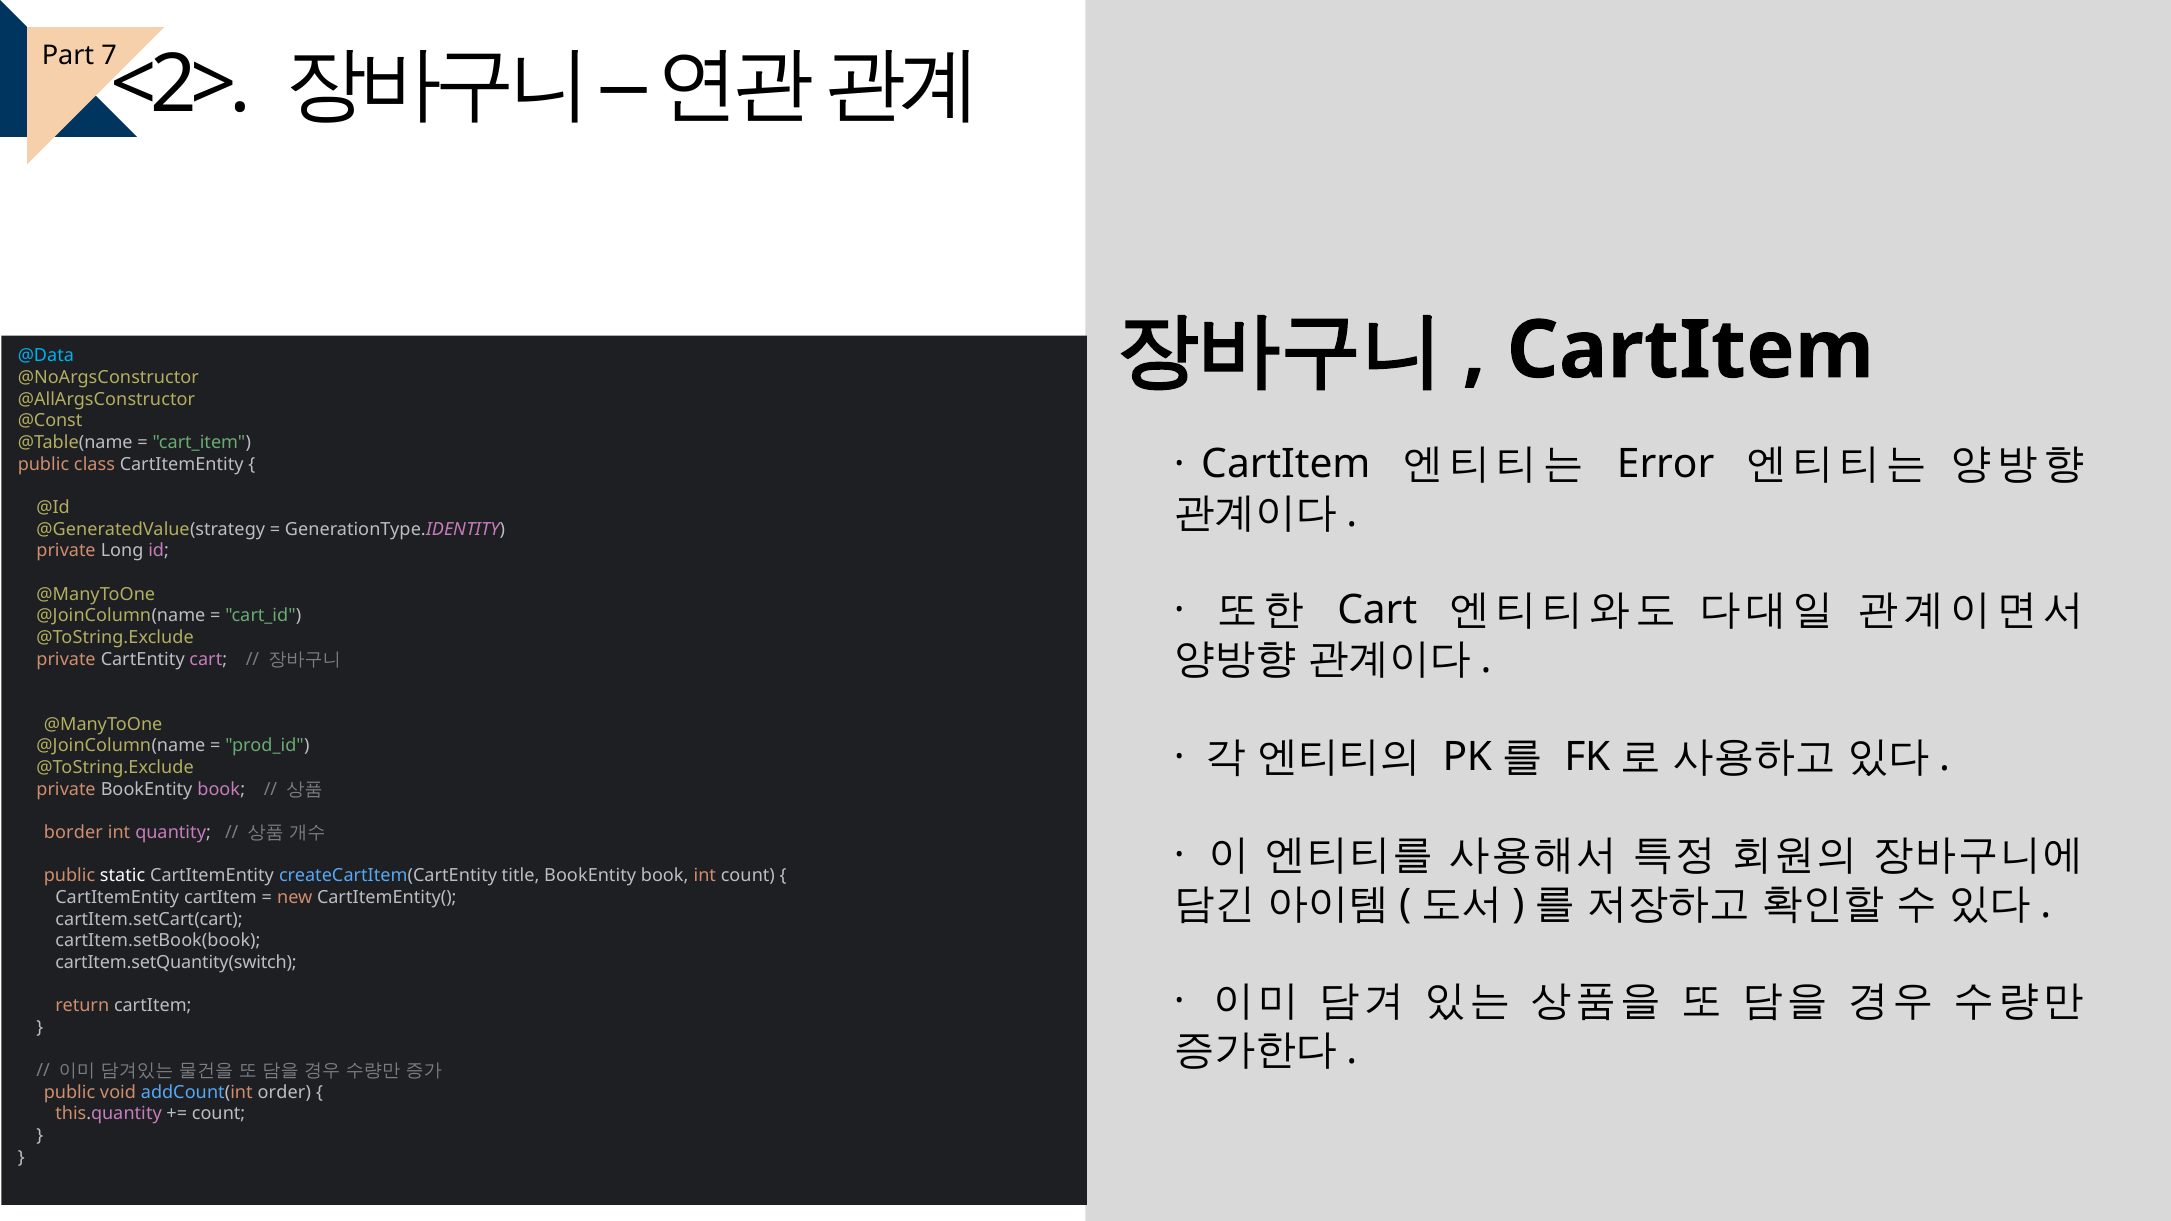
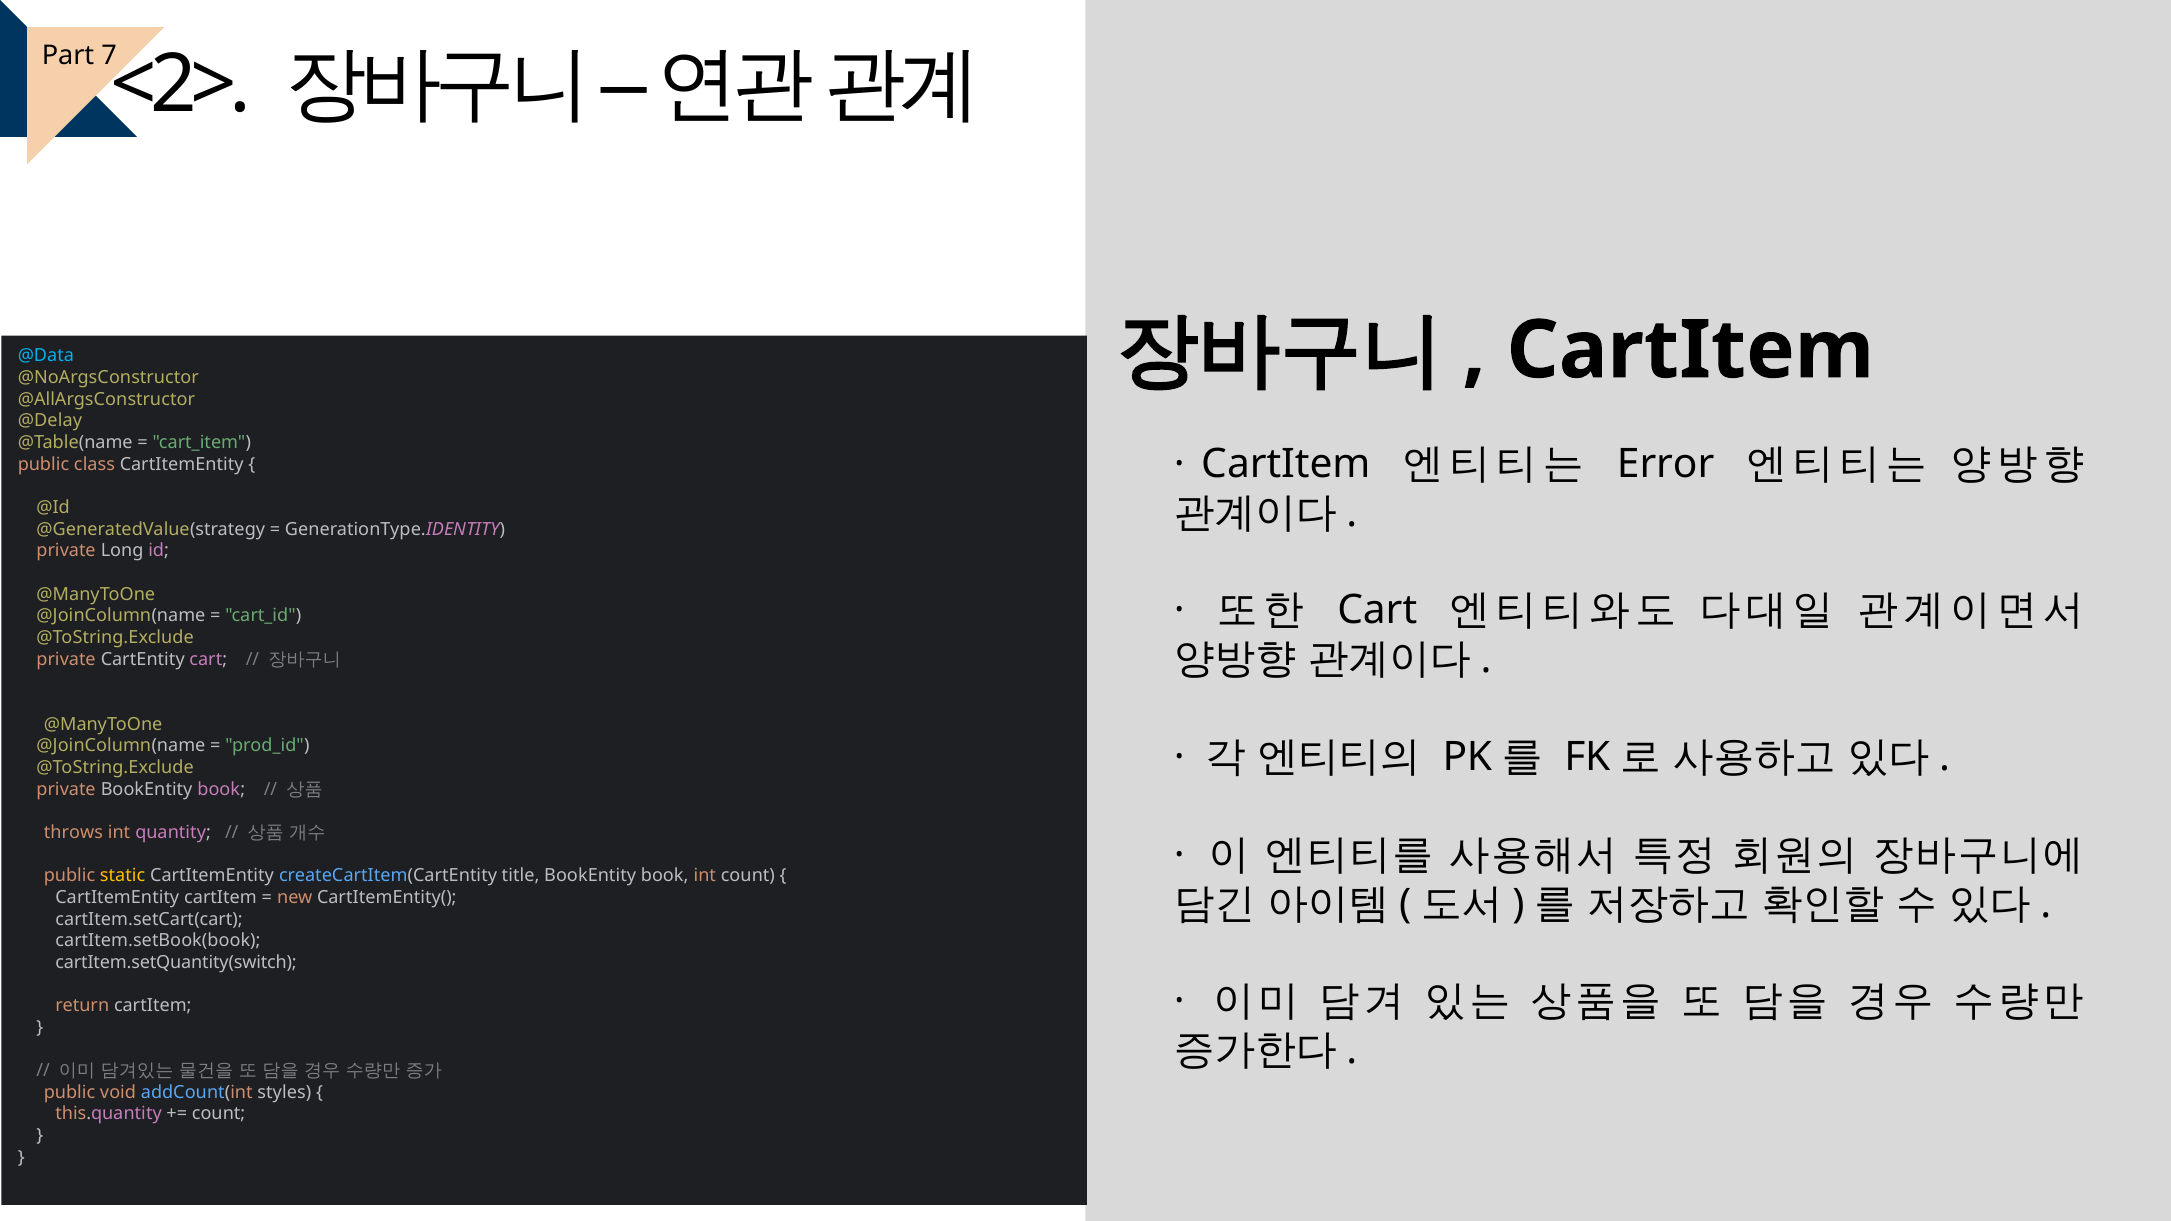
@Const: @Const -> @Delay
border: border -> throws
static colour: white -> yellow
order: order -> styles
